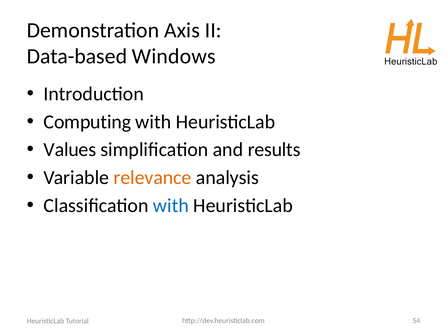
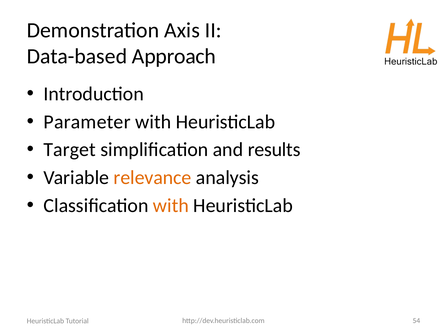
Windows: Windows -> Approach
Computing: Computing -> Parameter
Values: Values -> Target
with at (171, 205) colour: blue -> orange
